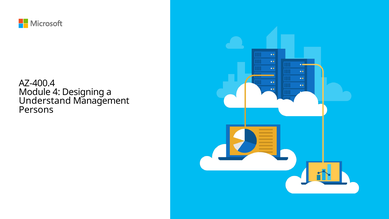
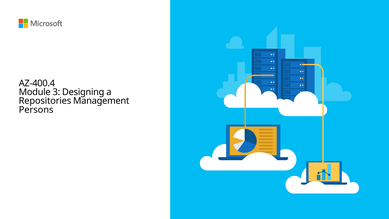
4: 4 -> 3
Understand: Understand -> Repositories
